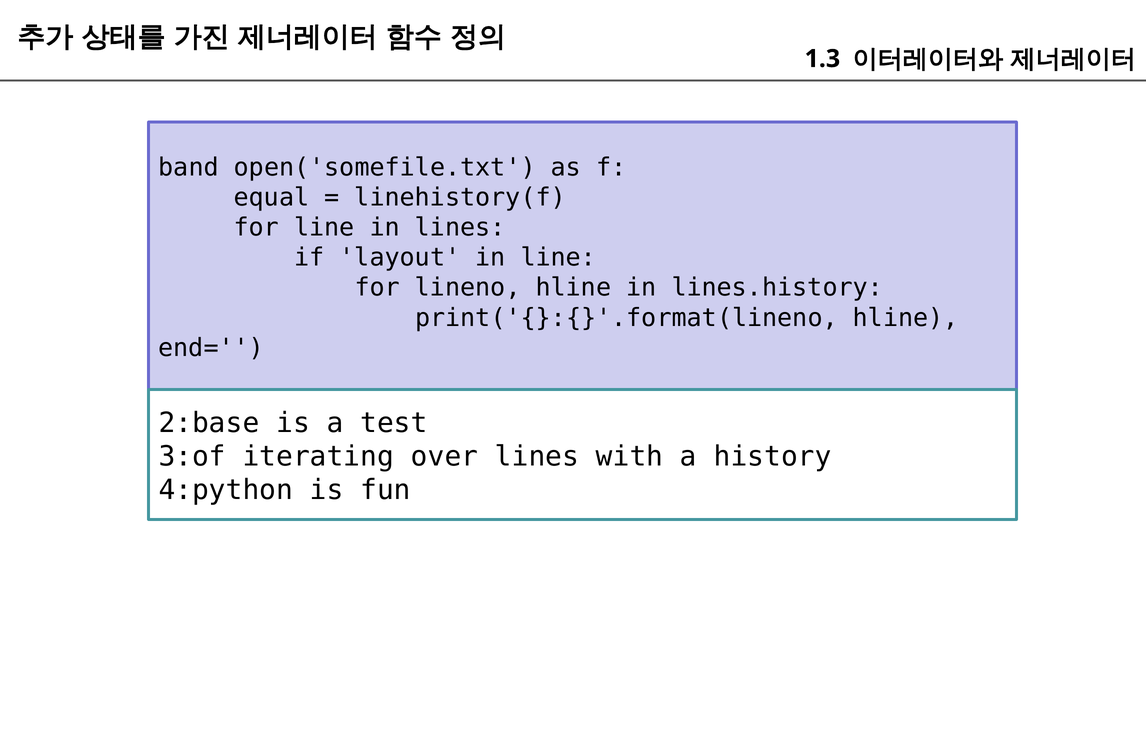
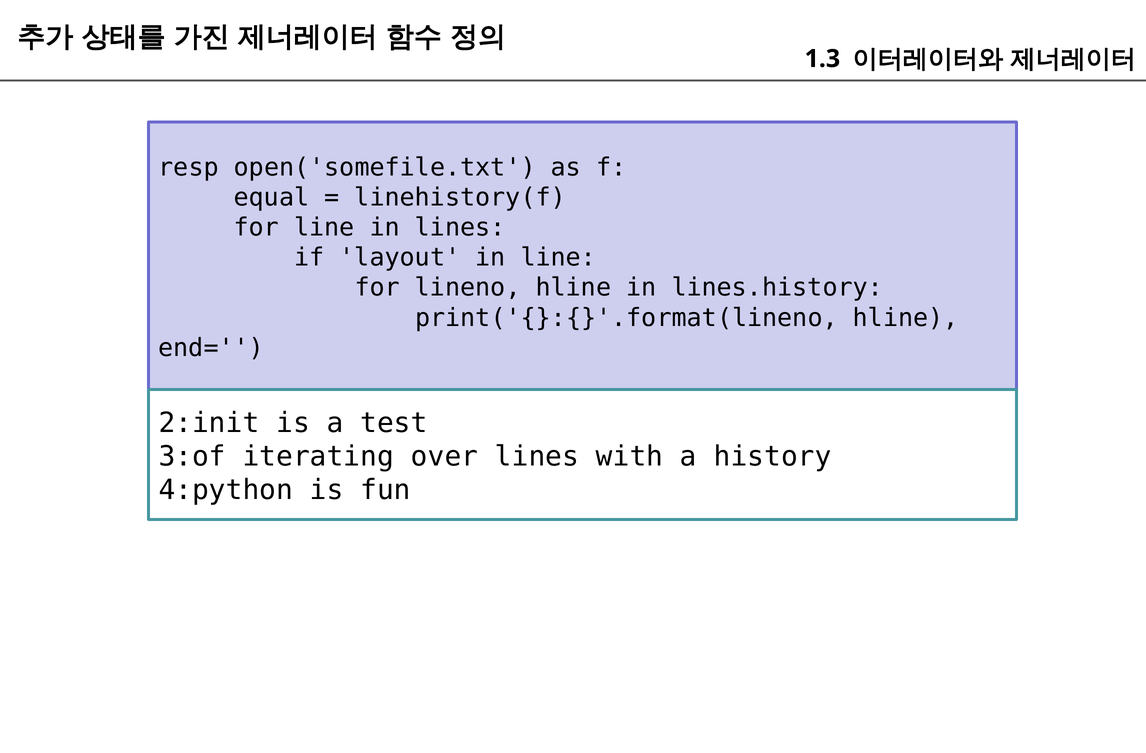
band: band -> resp
2:base: 2:base -> 2:init
